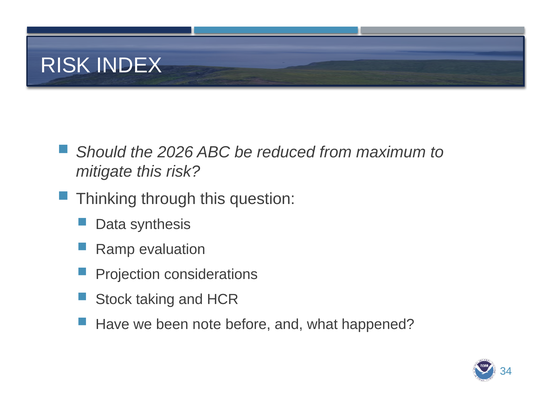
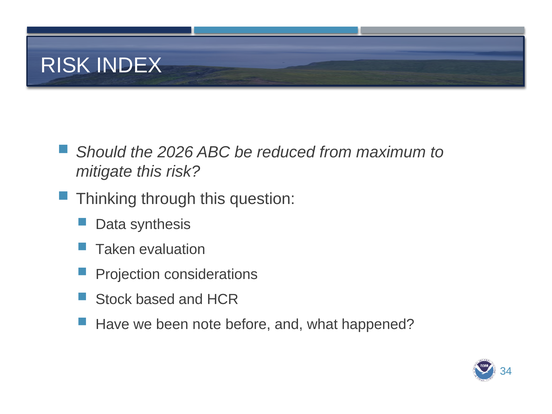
Ramp: Ramp -> Taken
taking: taking -> based
